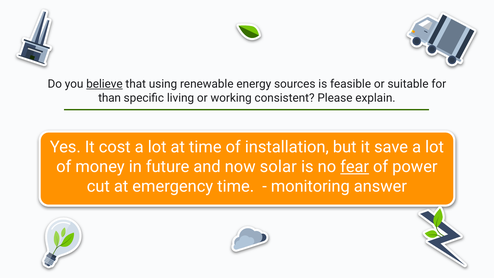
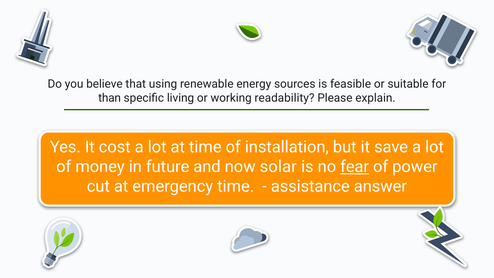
believe underline: present -> none
consistent: consistent -> readability
monitoring: monitoring -> assistance
